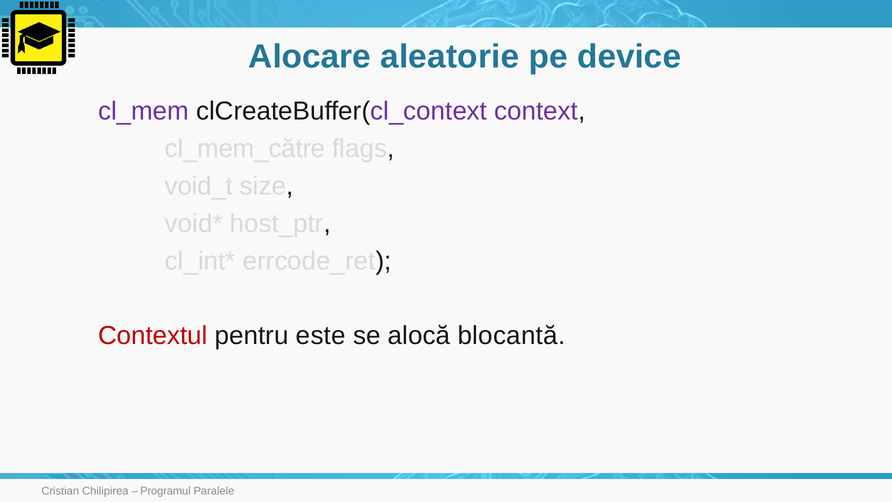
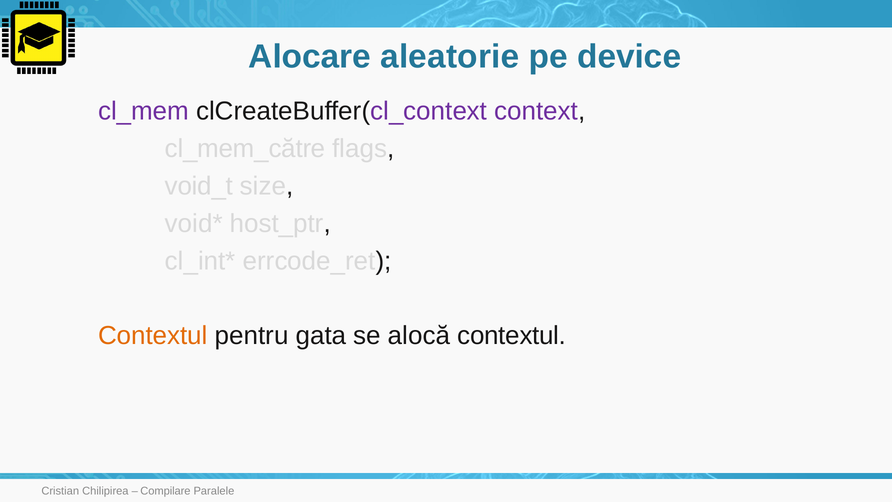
Contextul at (153, 336) colour: red -> orange
este: este -> gata
alocă blocantă: blocantă -> contextul
Programul: Programul -> Compilare
